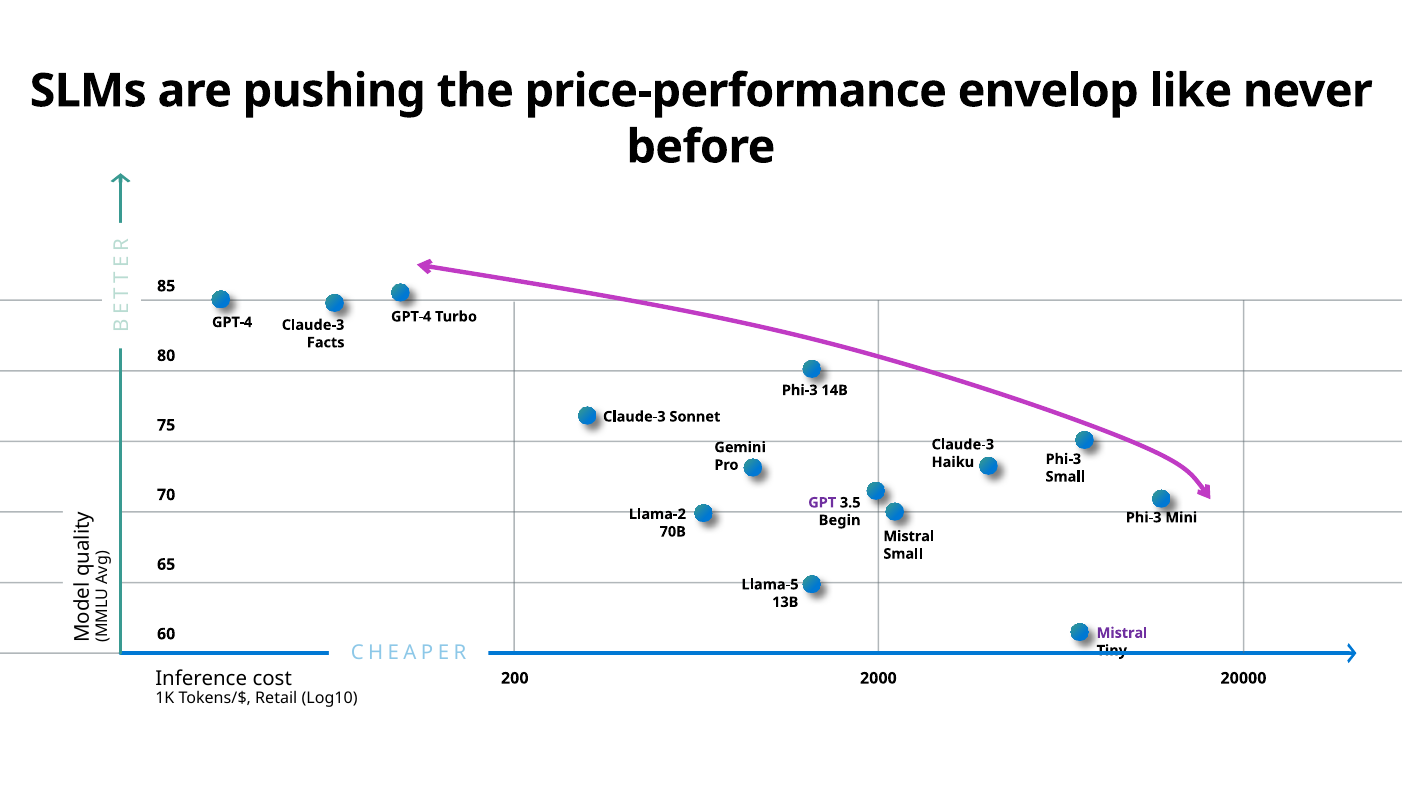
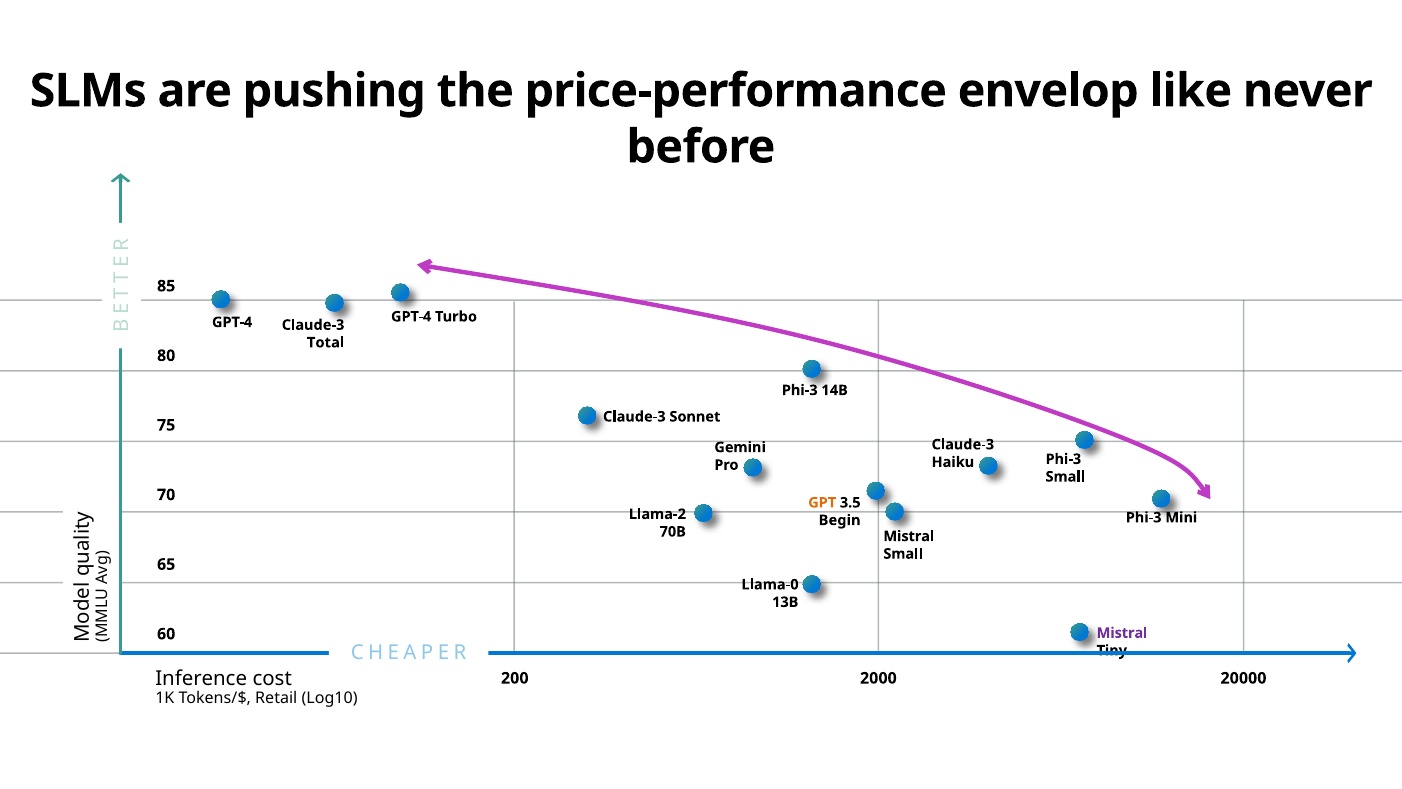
Facts: Facts -> Total
GPT colour: purple -> orange
Llama-5: Llama-5 -> Llama-0
